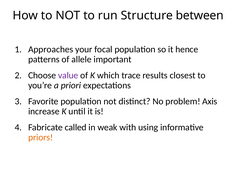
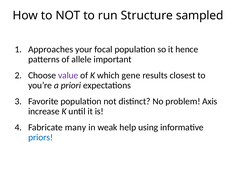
between: between -> sampled
trace: trace -> gene
called: called -> many
with: with -> help
priors colour: orange -> blue
